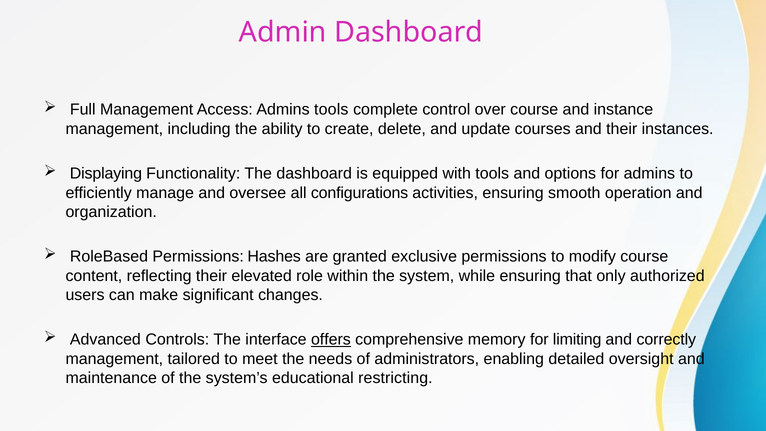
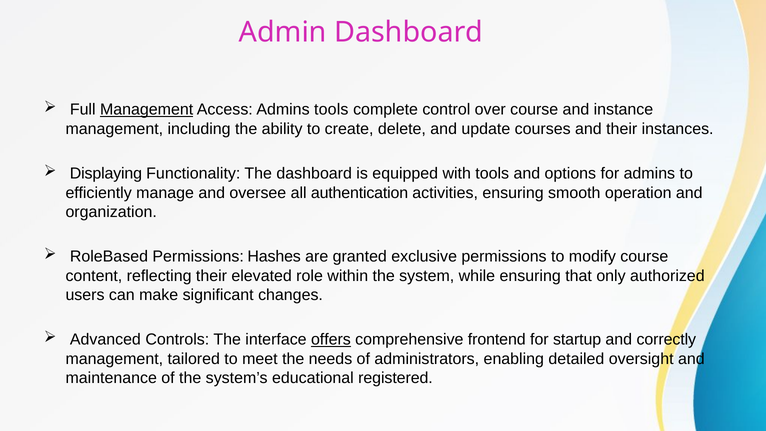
Management at (147, 110) underline: none -> present
configurations: configurations -> authentication
memory: memory -> frontend
limiting: limiting -> startup
restricting: restricting -> registered
